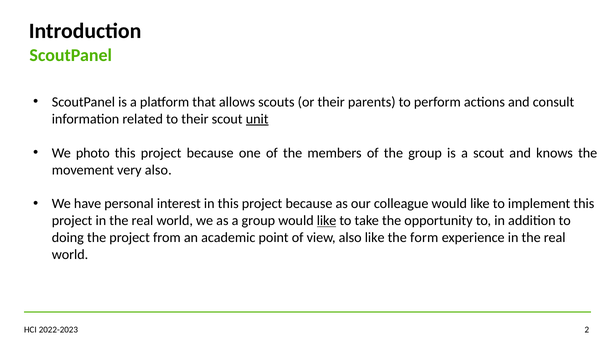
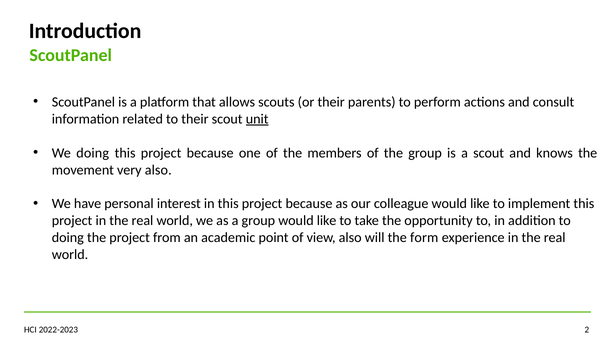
We photo: photo -> doing
like at (327, 220) underline: present -> none
also like: like -> will
